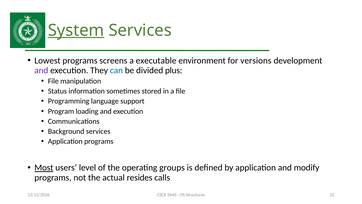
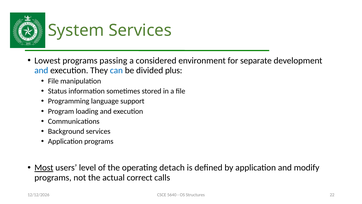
System underline: present -> none
screens: screens -> passing
executable: executable -> considered
versions: versions -> separate
and at (41, 70) colour: purple -> blue
groups: groups -> detach
resides: resides -> correct
